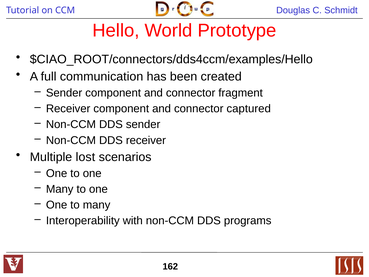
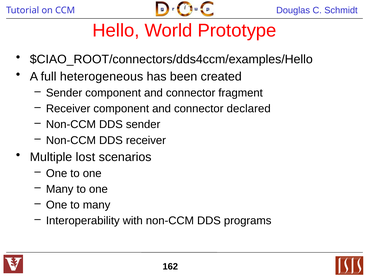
communication: communication -> heterogeneous
captured: captured -> declared
